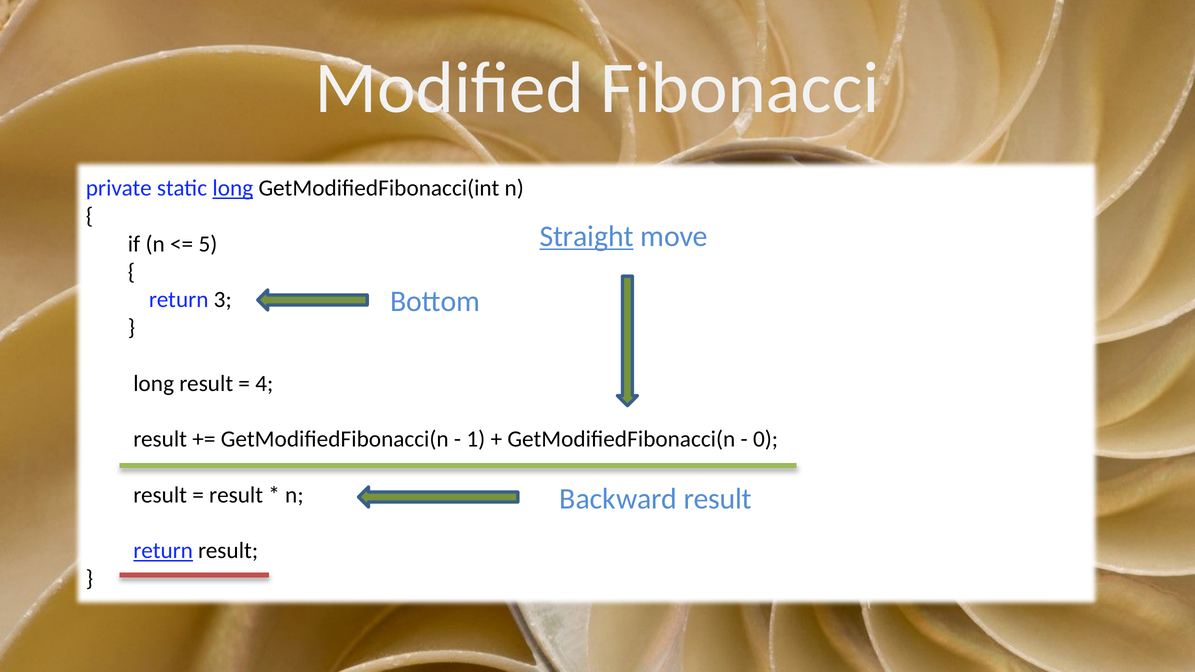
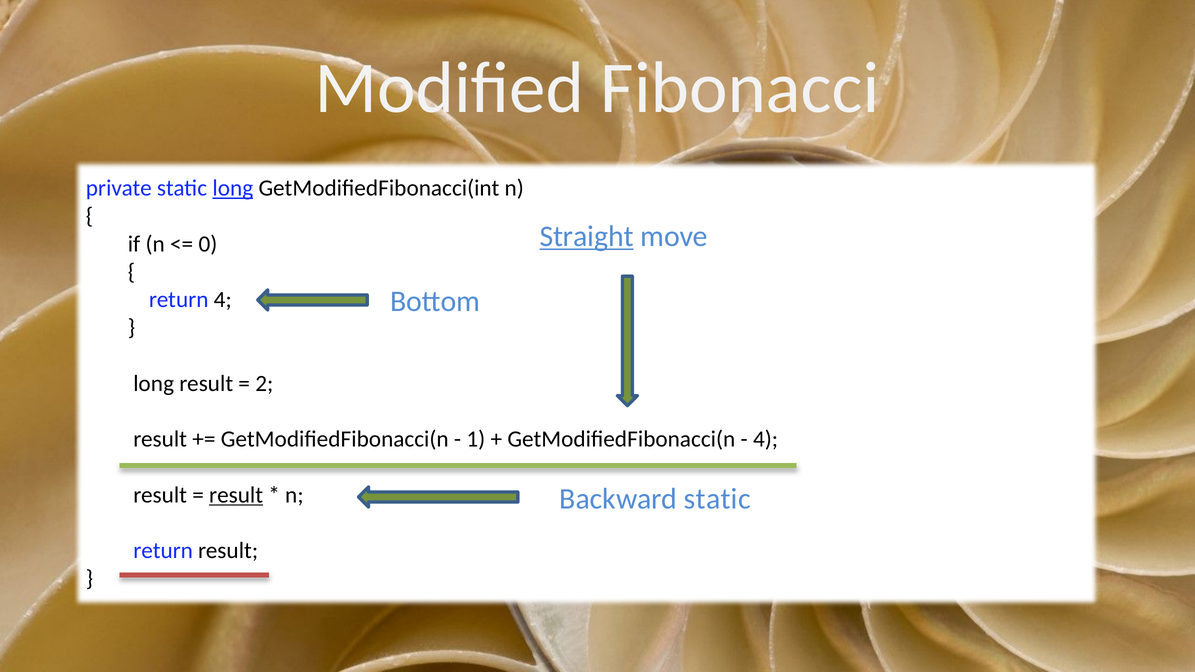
5: 5 -> 0
return 3: 3 -> 4
4: 4 -> 2
0 at (766, 439): 0 -> 4
result at (236, 495) underline: none -> present
Backward result: result -> static
return at (163, 551) underline: present -> none
